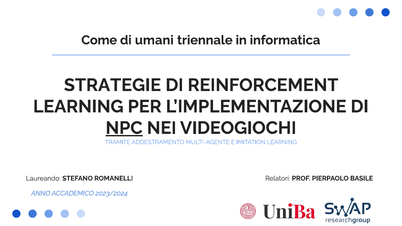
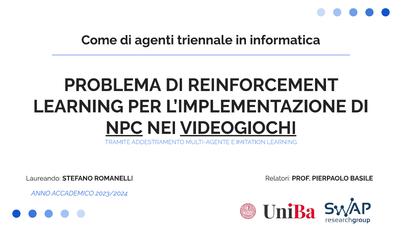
umani: umani -> agenti
STRATEGIE: STRATEGIE -> PROBLEMA
VIDEOGIOCHI underline: none -> present
